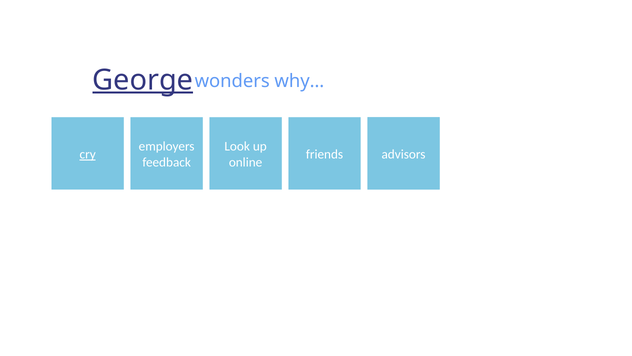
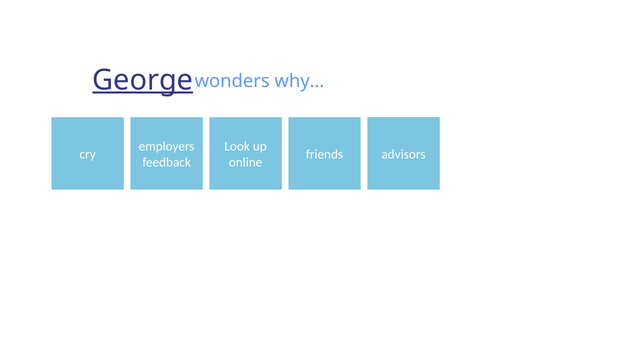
cry underline: present -> none
